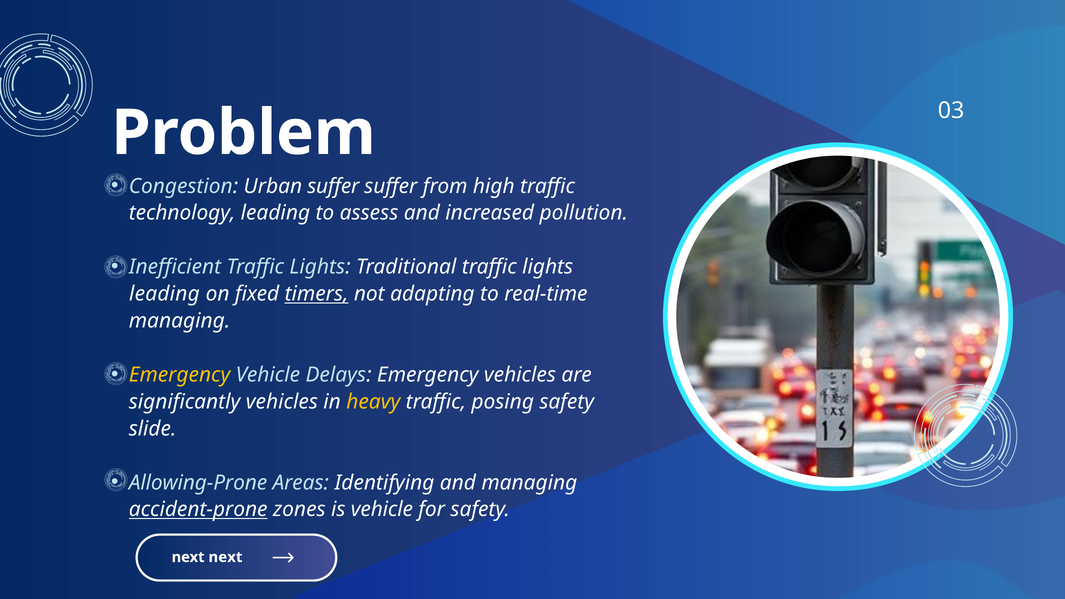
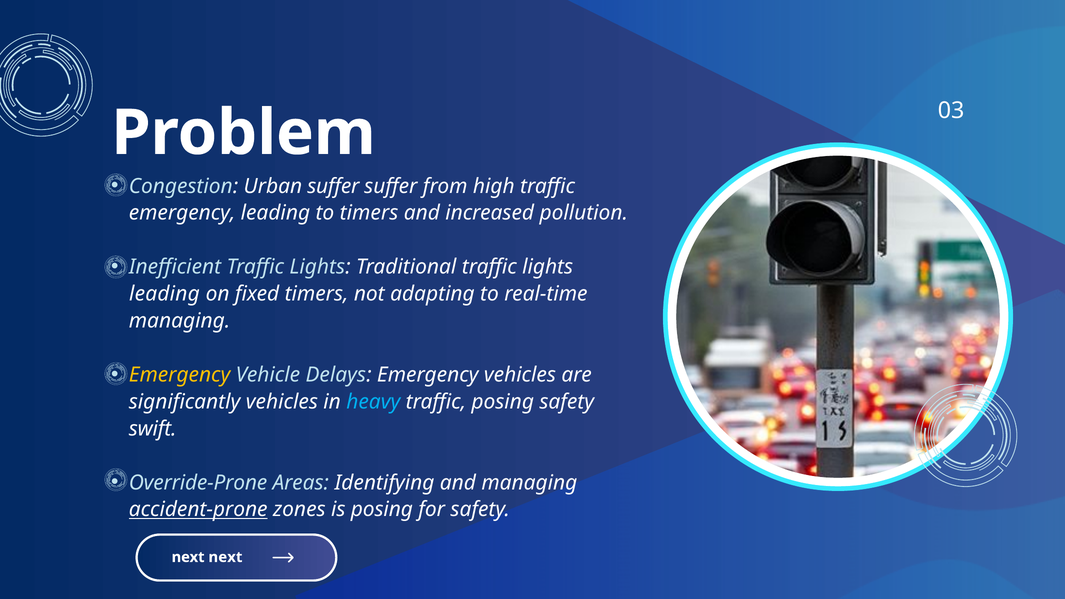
technology at (182, 213): technology -> emergency
to assess: assess -> timers
timers at (317, 294) underline: present -> none
heavy colour: yellow -> light blue
slide: slide -> swift
Allowing-Prone: Allowing-Prone -> Override-Prone
is vehicle: vehicle -> posing
